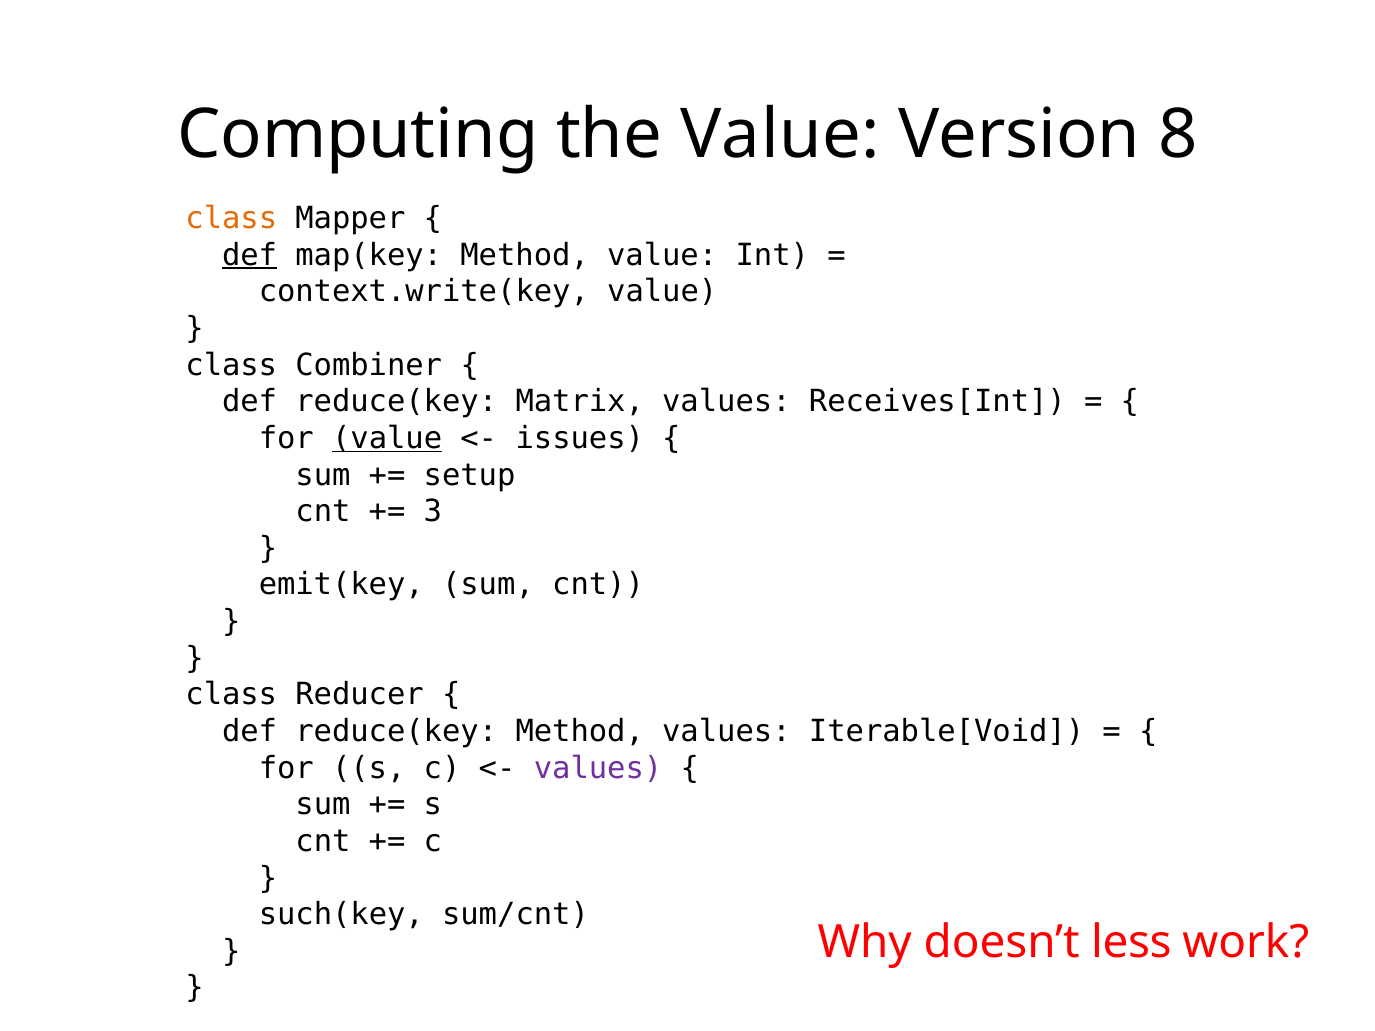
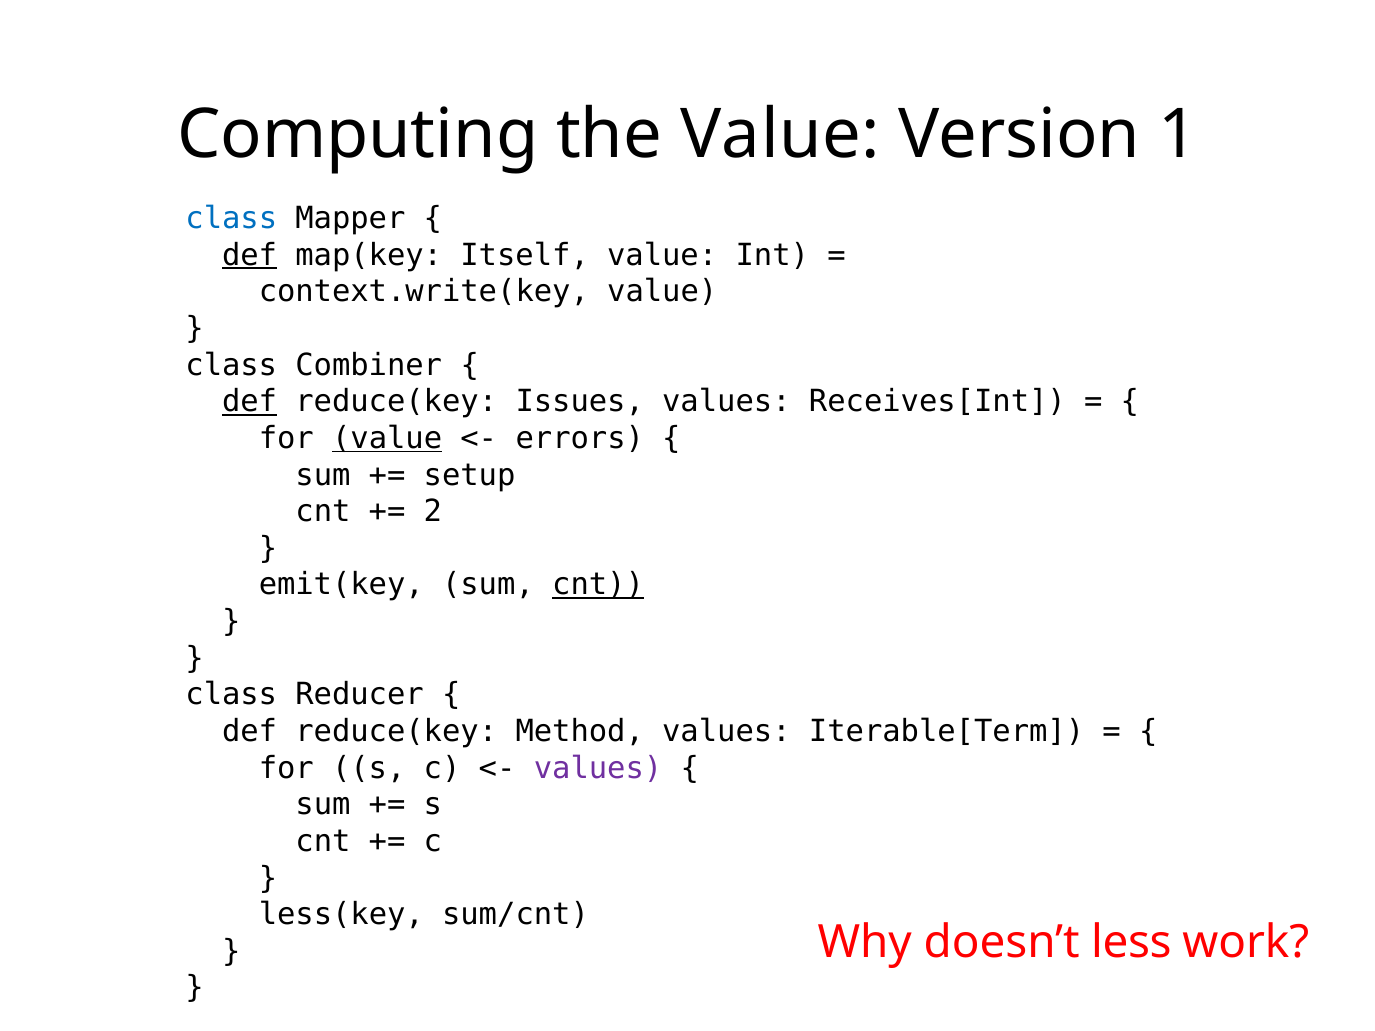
8: 8 -> 1
class at (231, 219) colour: orange -> blue
map(key Method: Method -> Itself
def at (250, 402) underline: none -> present
Matrix: Matrix -> Issues
issues: issues -> errors
3: 3 -> 2
cnt at (598, 585) underline: none -> present
Iterable[Void: Iterable[Void -> Iterable[Term
such(key: such(key -> less(key
